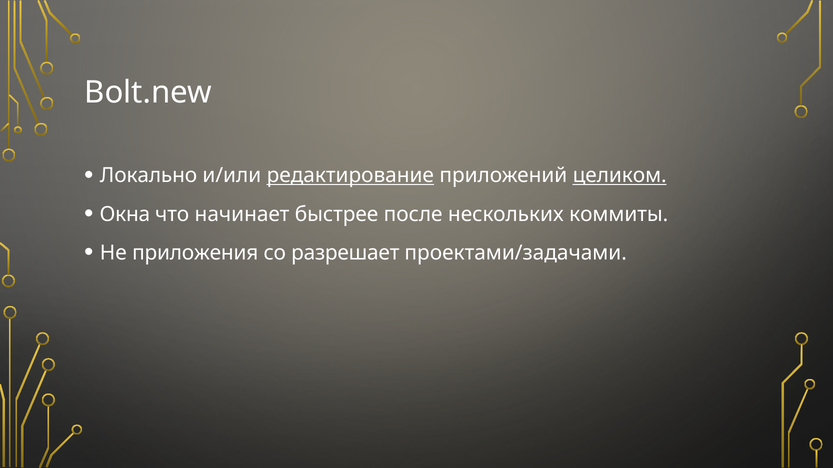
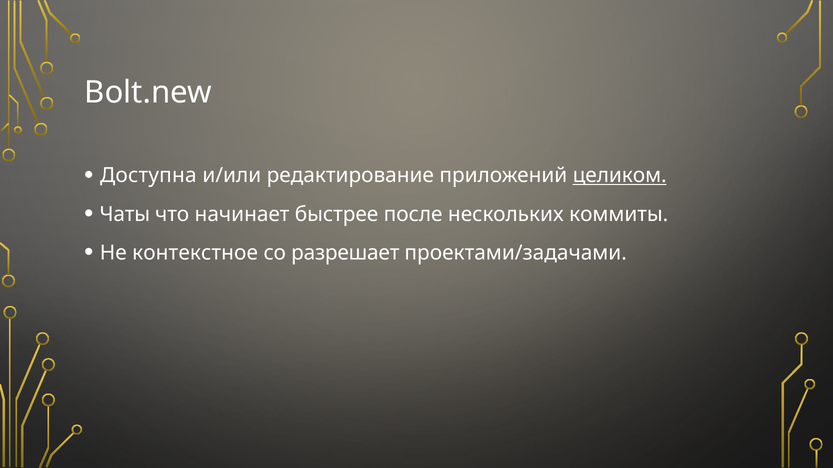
Локально: Локально -> Доступна
редактирование underline: present -> none
Окна: Окна -> Чаты
приложения: приложения -> контекстное
